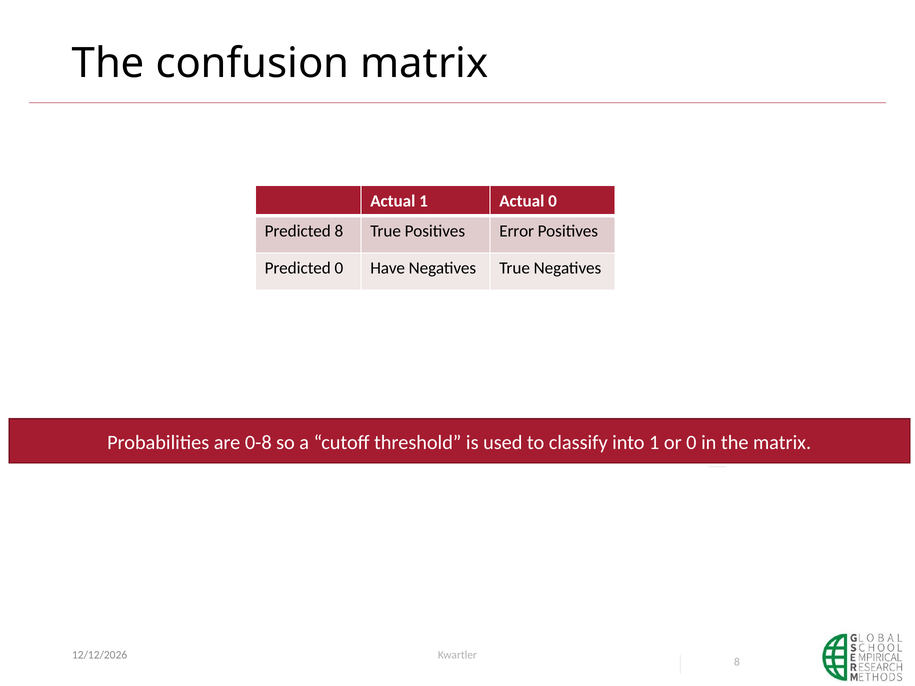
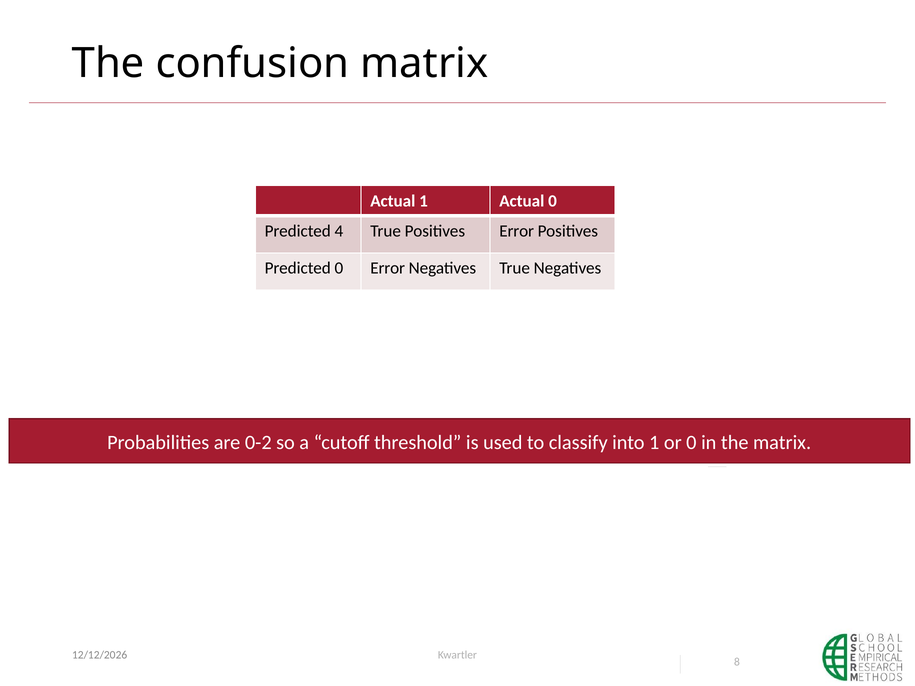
Predicted 8: 8 -> 4
0 Have: Have -> Error
0-8: 0-8 -> 0-2
